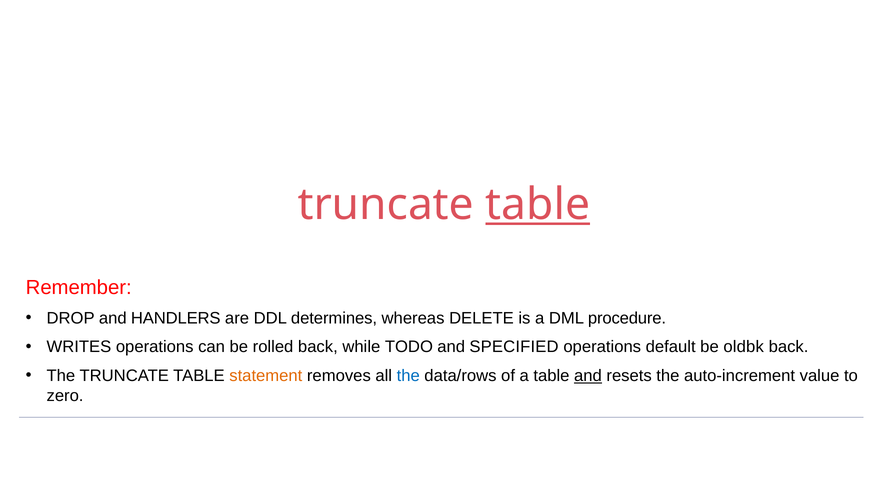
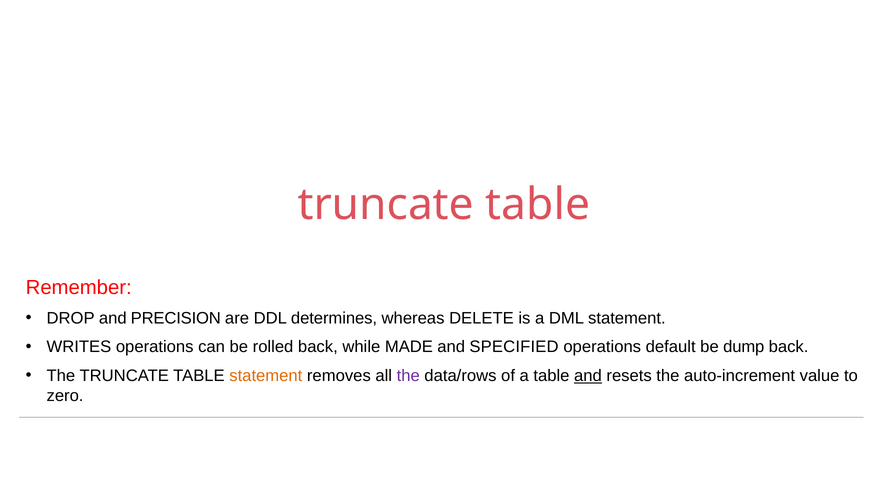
table at (538, 205) underline: present -> none
HANDLERS: HANDLERS -> PRECISION
DML procedure: procedure -> statement
TODO: TODO -> MADE
oldbk: oldbk -> dump
the at (408, 376) colour: blue -> purple
